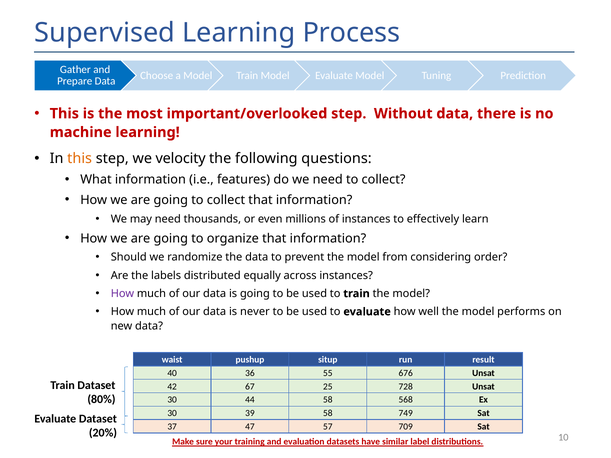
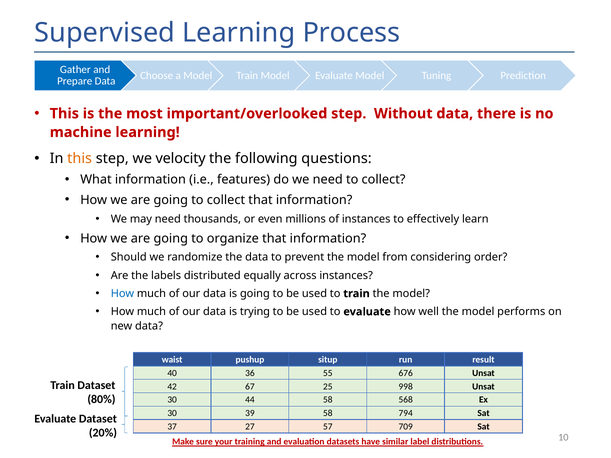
How at (122, 294) colour: purple -> blue
never: never -> trying
728: 728 -> 998
749: 749 -> 794
47: 47 -> 27
